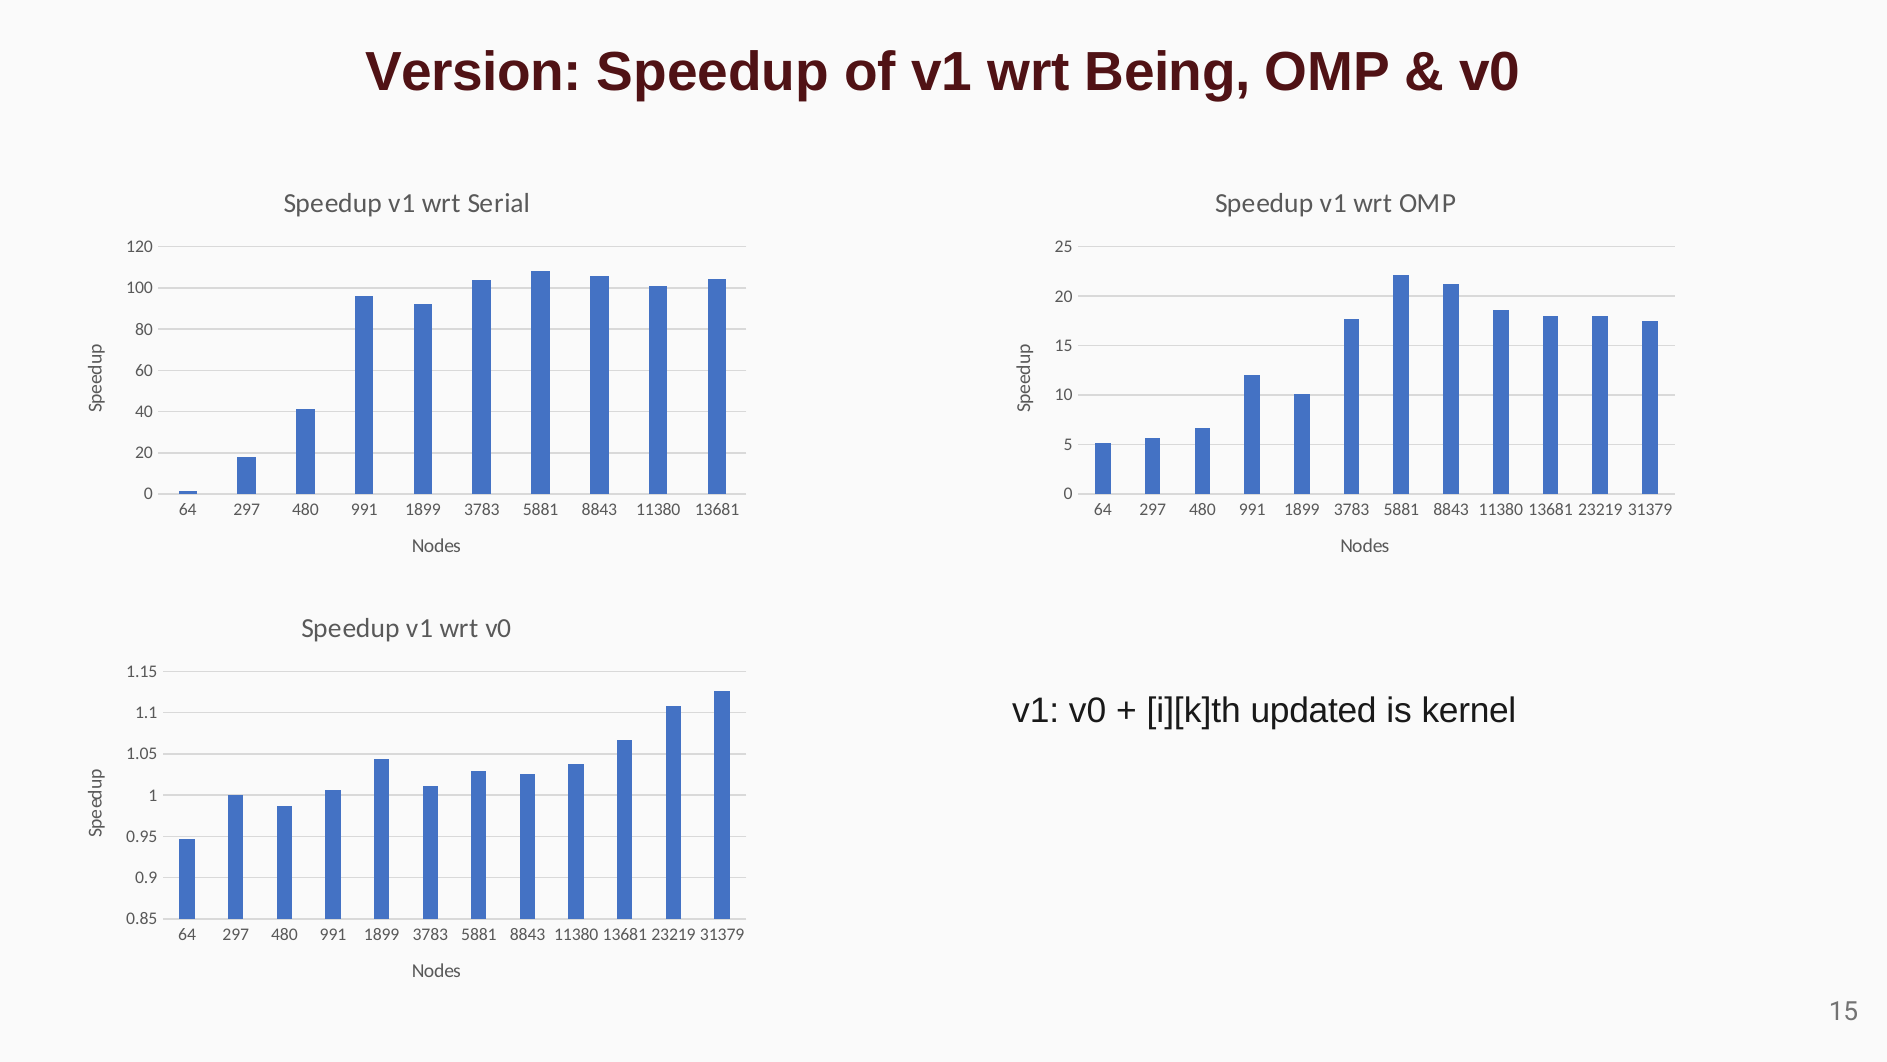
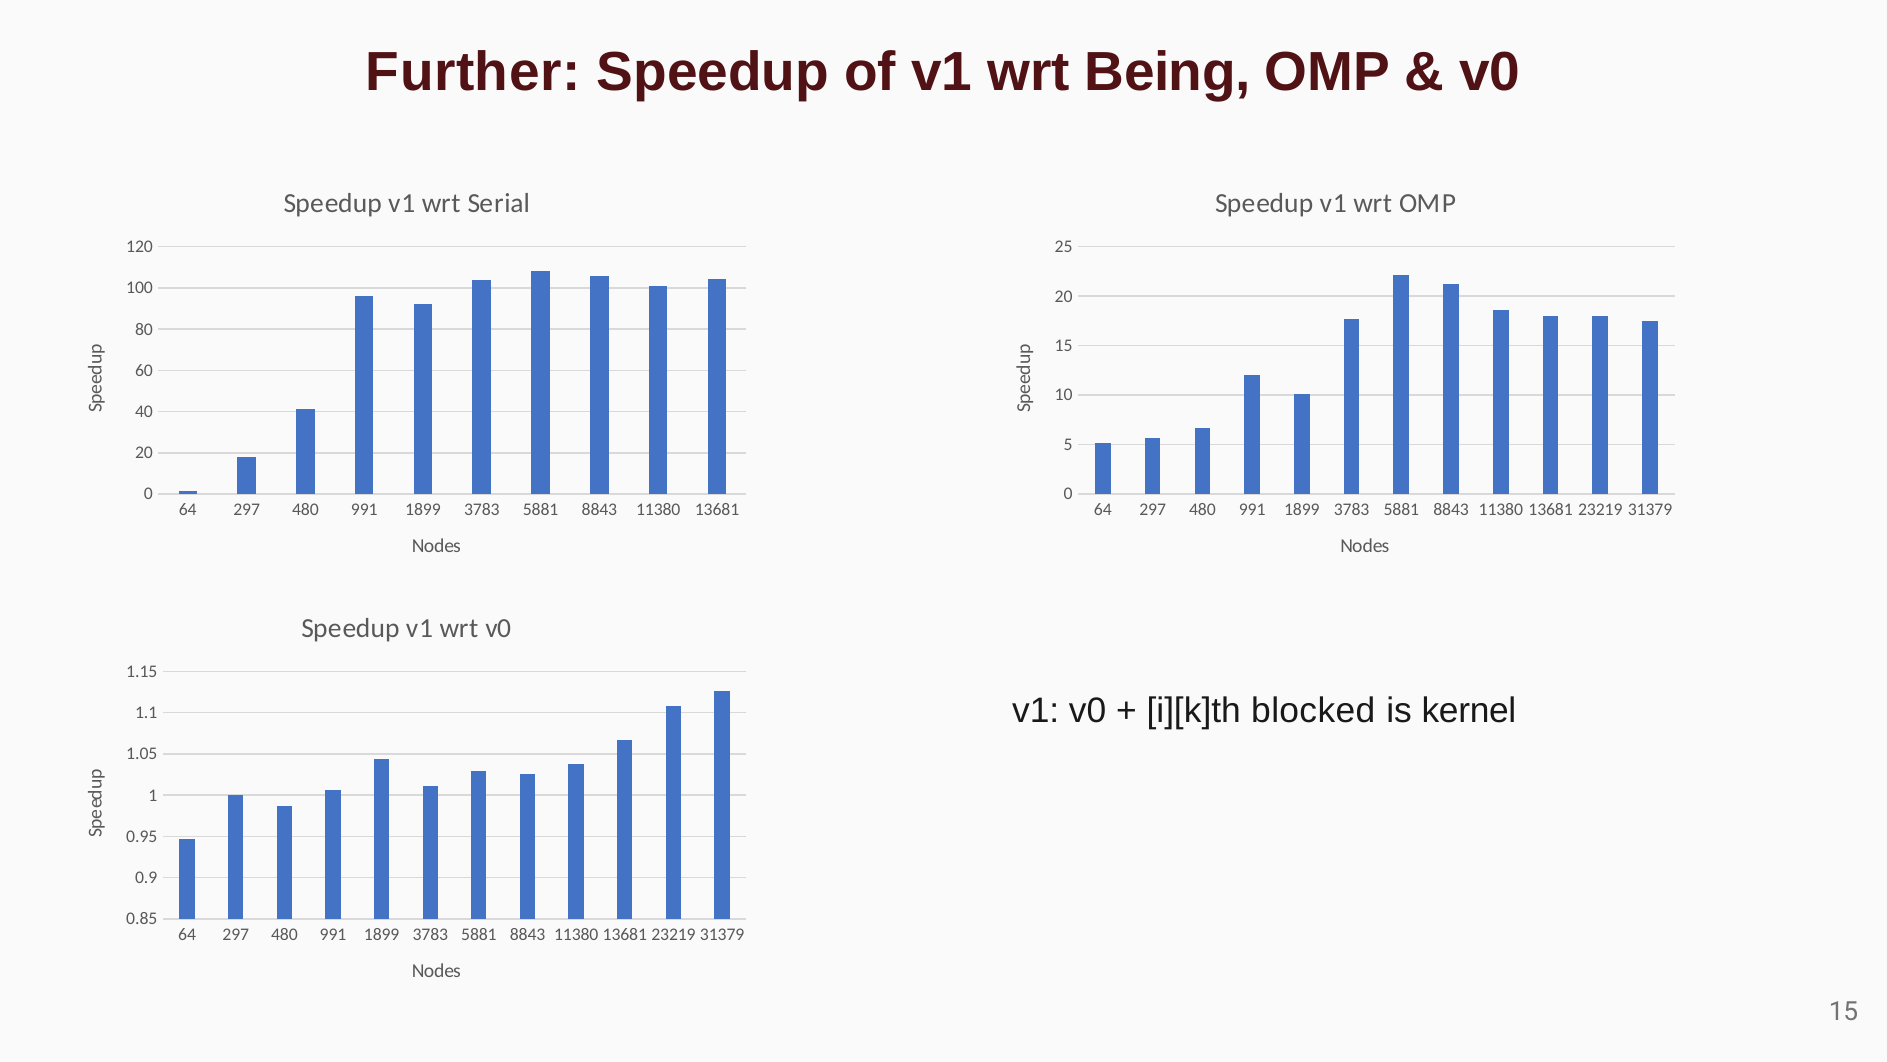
Version: Version -> Further
updated: updated -> blocked
